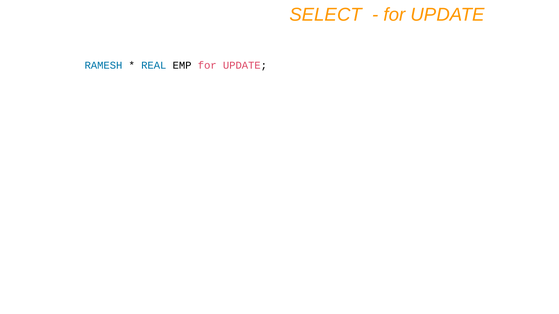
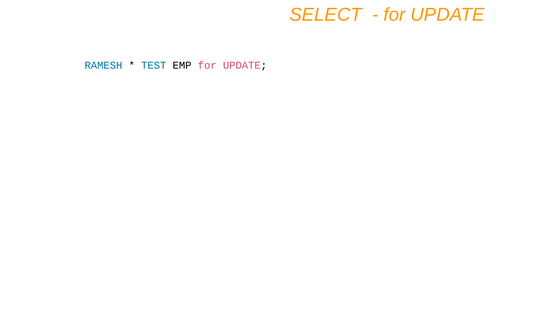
REAL: REAL -> TEST
